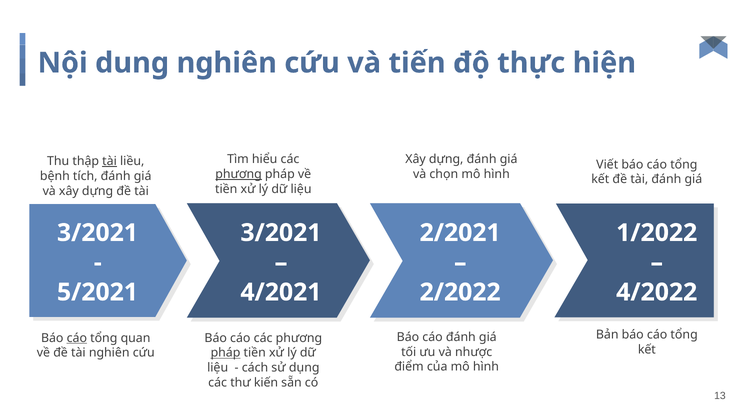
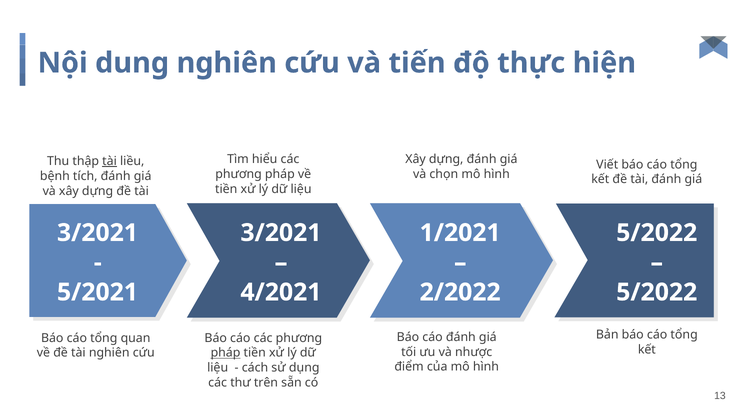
phương at (239, 174) underline: present -> none
2/2021: 2/2021 -> 1/2021
1/2022 at (657, 233): 1/2022 -> 5/2022
4/2022 at (657, 292): 4/2022 -> 5/2022
cáo at (77, 338) underline: present -> none
kiến: kiến -> trên
